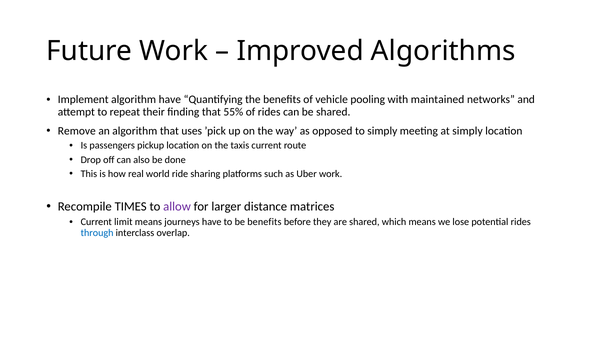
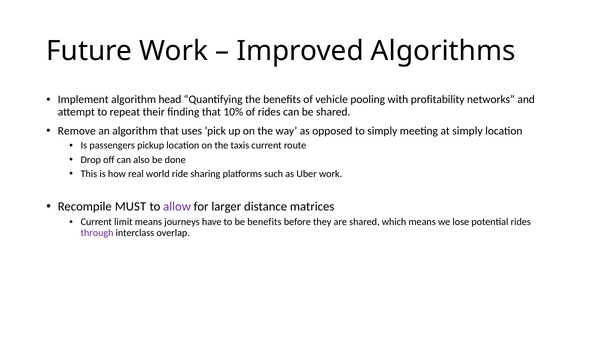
algorithm have: have -> head
maintained: maintained -> profitability
55%: 55% -> 10%
TIMES: TIMES -> MUST
through colour: blue -> purple
